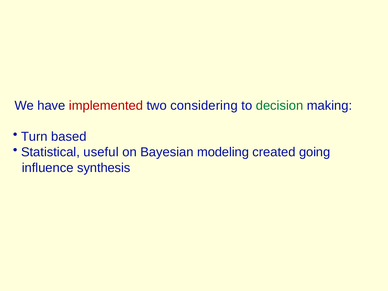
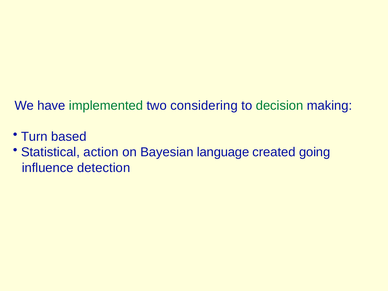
implemented colour: red -> green
useful: useful -> action
modeling: modeling -> language
synthesis: synthesis -> detection
